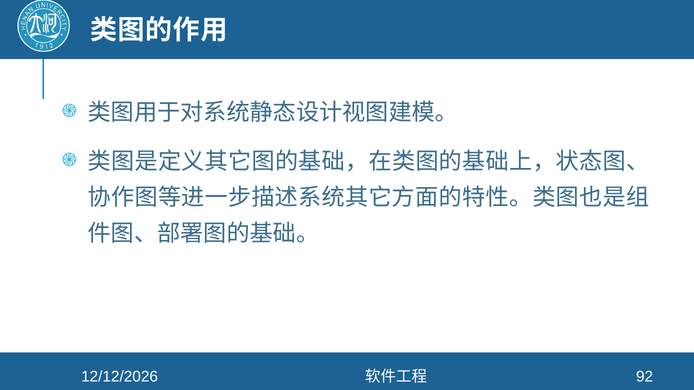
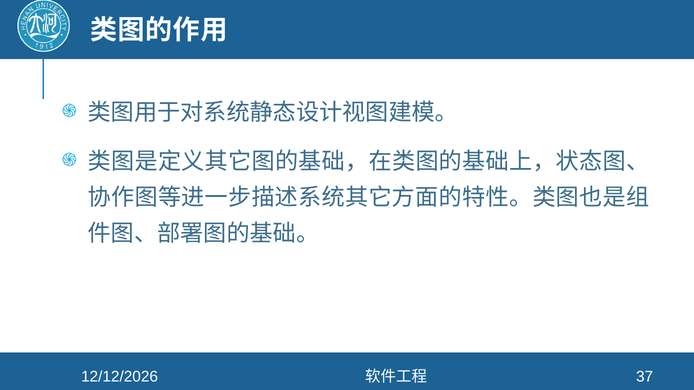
92: 92 -> 37
